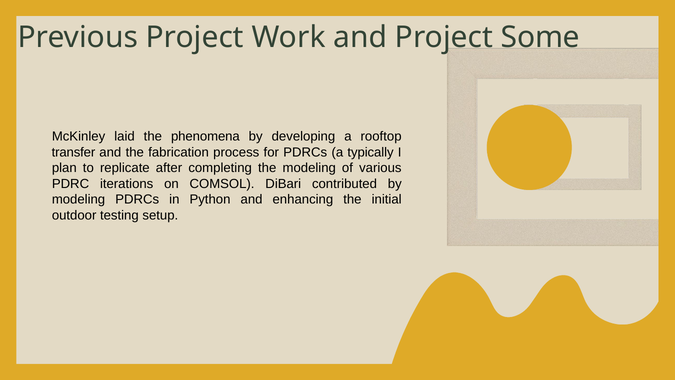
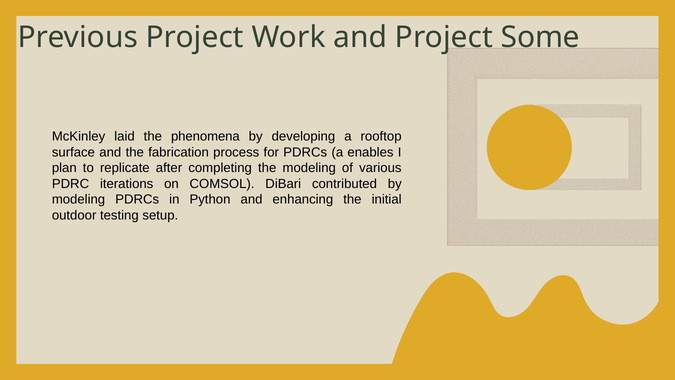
transfer: transfer -> surface
typically: typically -> enables
